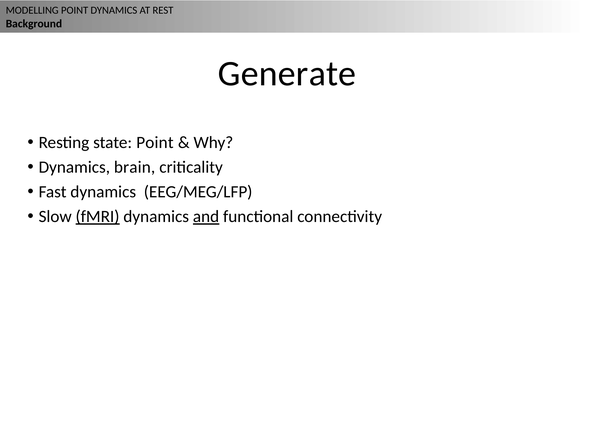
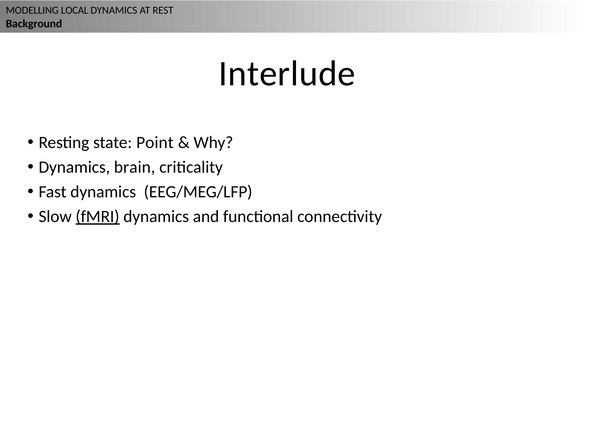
MODELLING POINT: POINT -> LOCAL
Generate: Generate -> Interlude
and underline: present -> none
